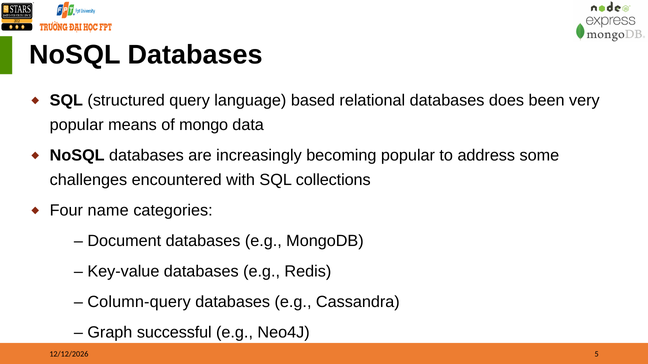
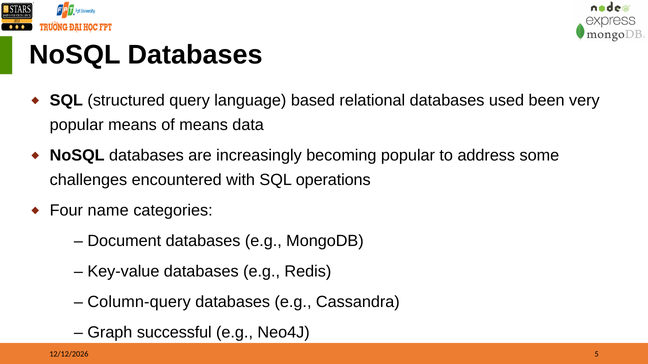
does: does -> used
of mongo: mongo -> means
collections: collections -> operations
